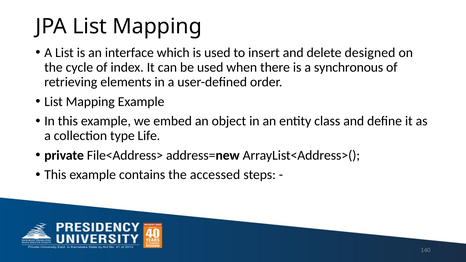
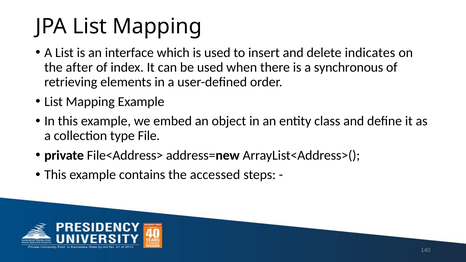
designed: designed -> indicates
cycle: cycle -> after
Life: Life -> File
